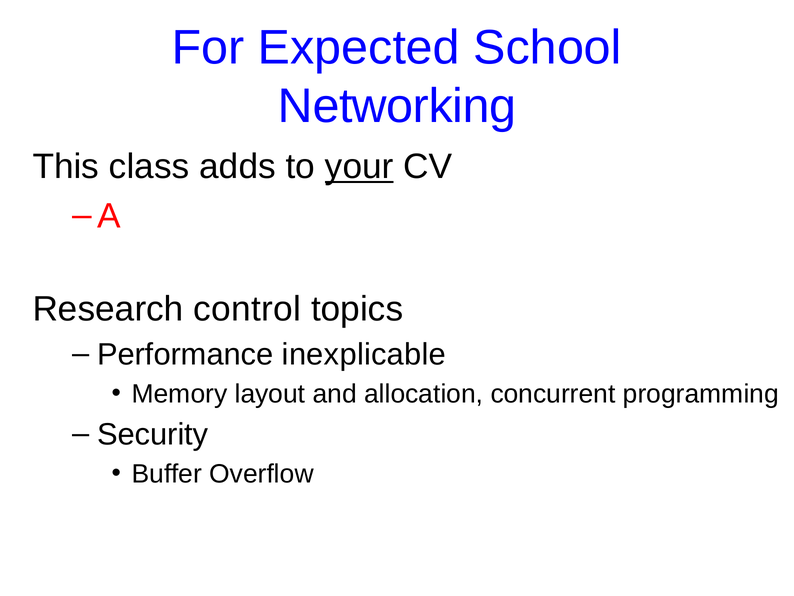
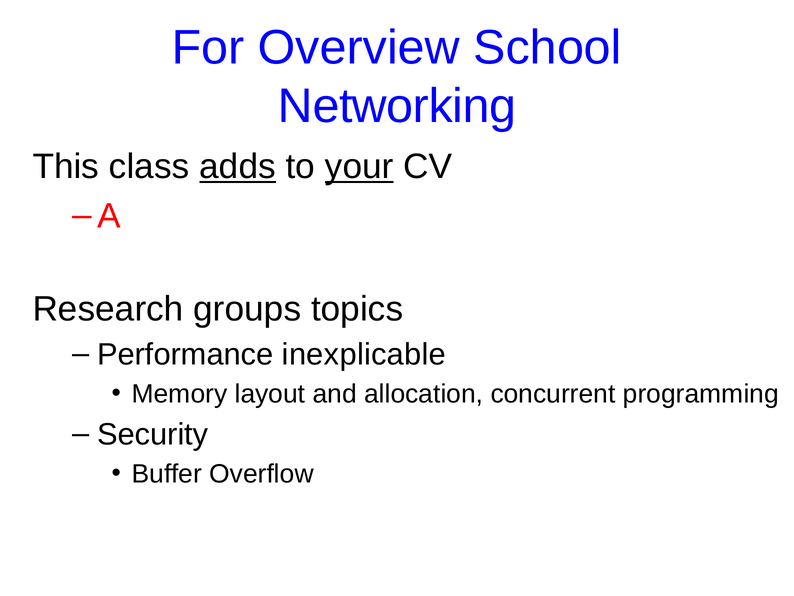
Expected: Expected -> Overview
adds underline: none -> present
control: control -> groups
